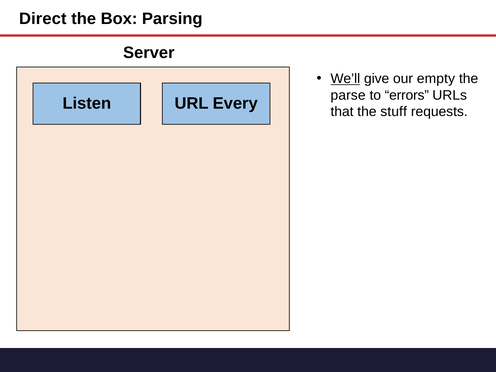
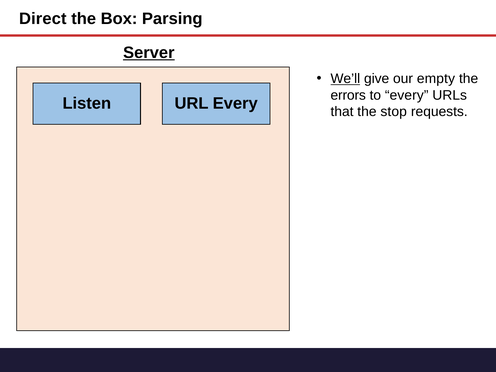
Server underline: none -> present
parse: parse -> errors
to errors: errors -> every
stuff: stuff -> stop
